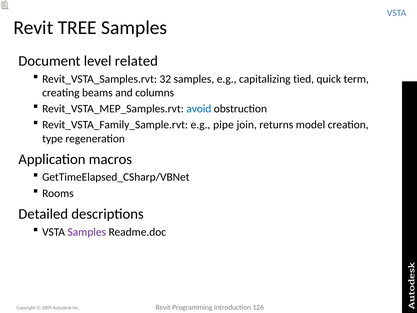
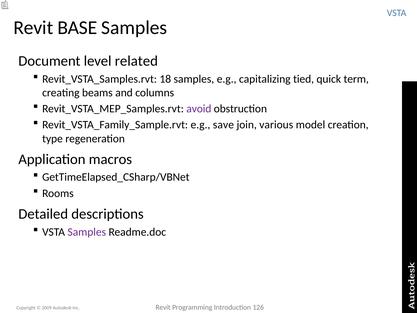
TREE: TREE -> BASE
32: 32 -> 18
avoid colour: blue -> purple
pipe: pipe -> save
returns: returns -> various
